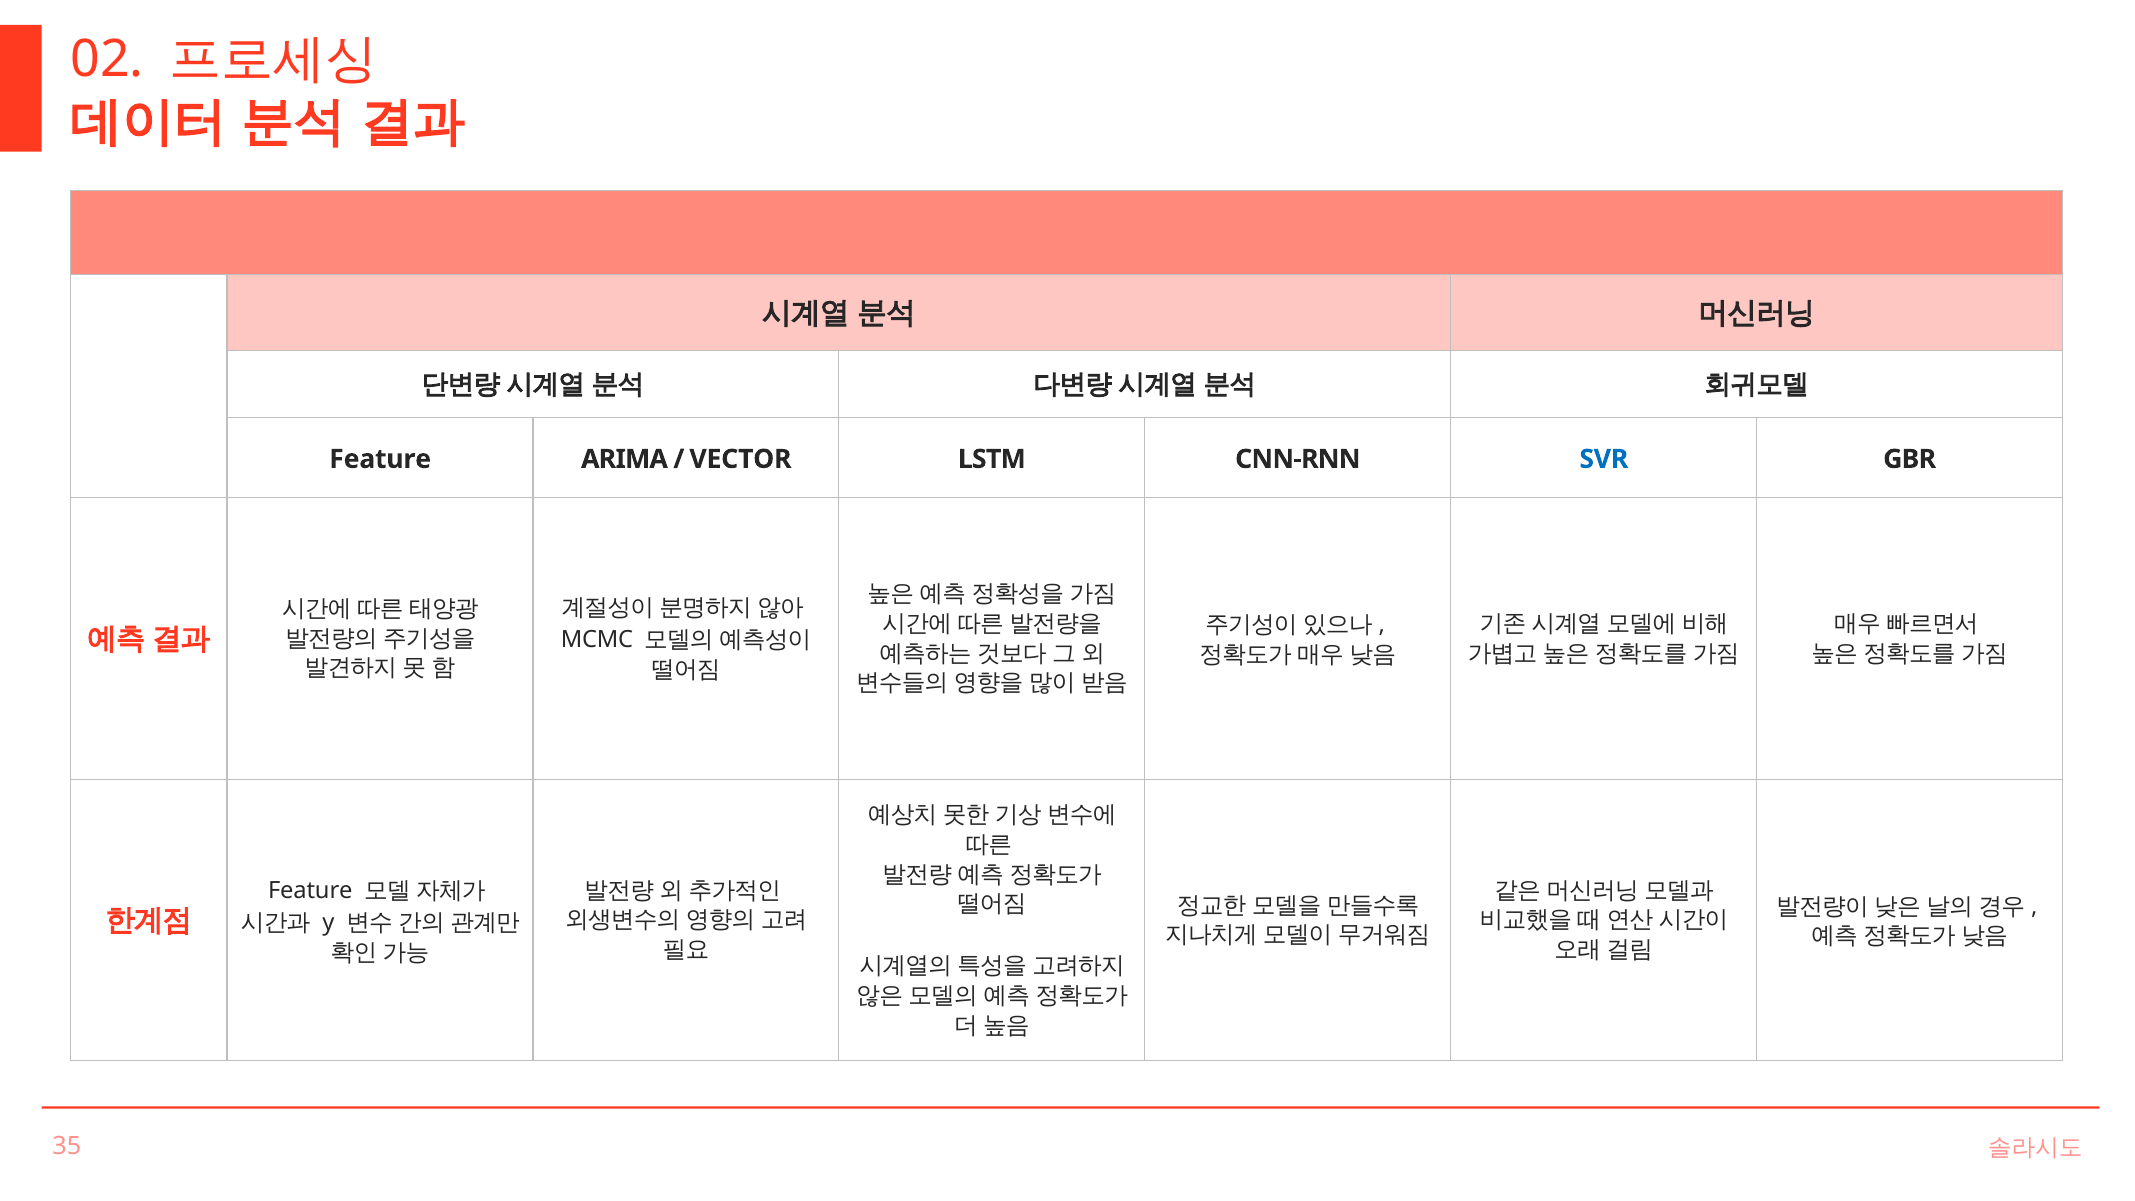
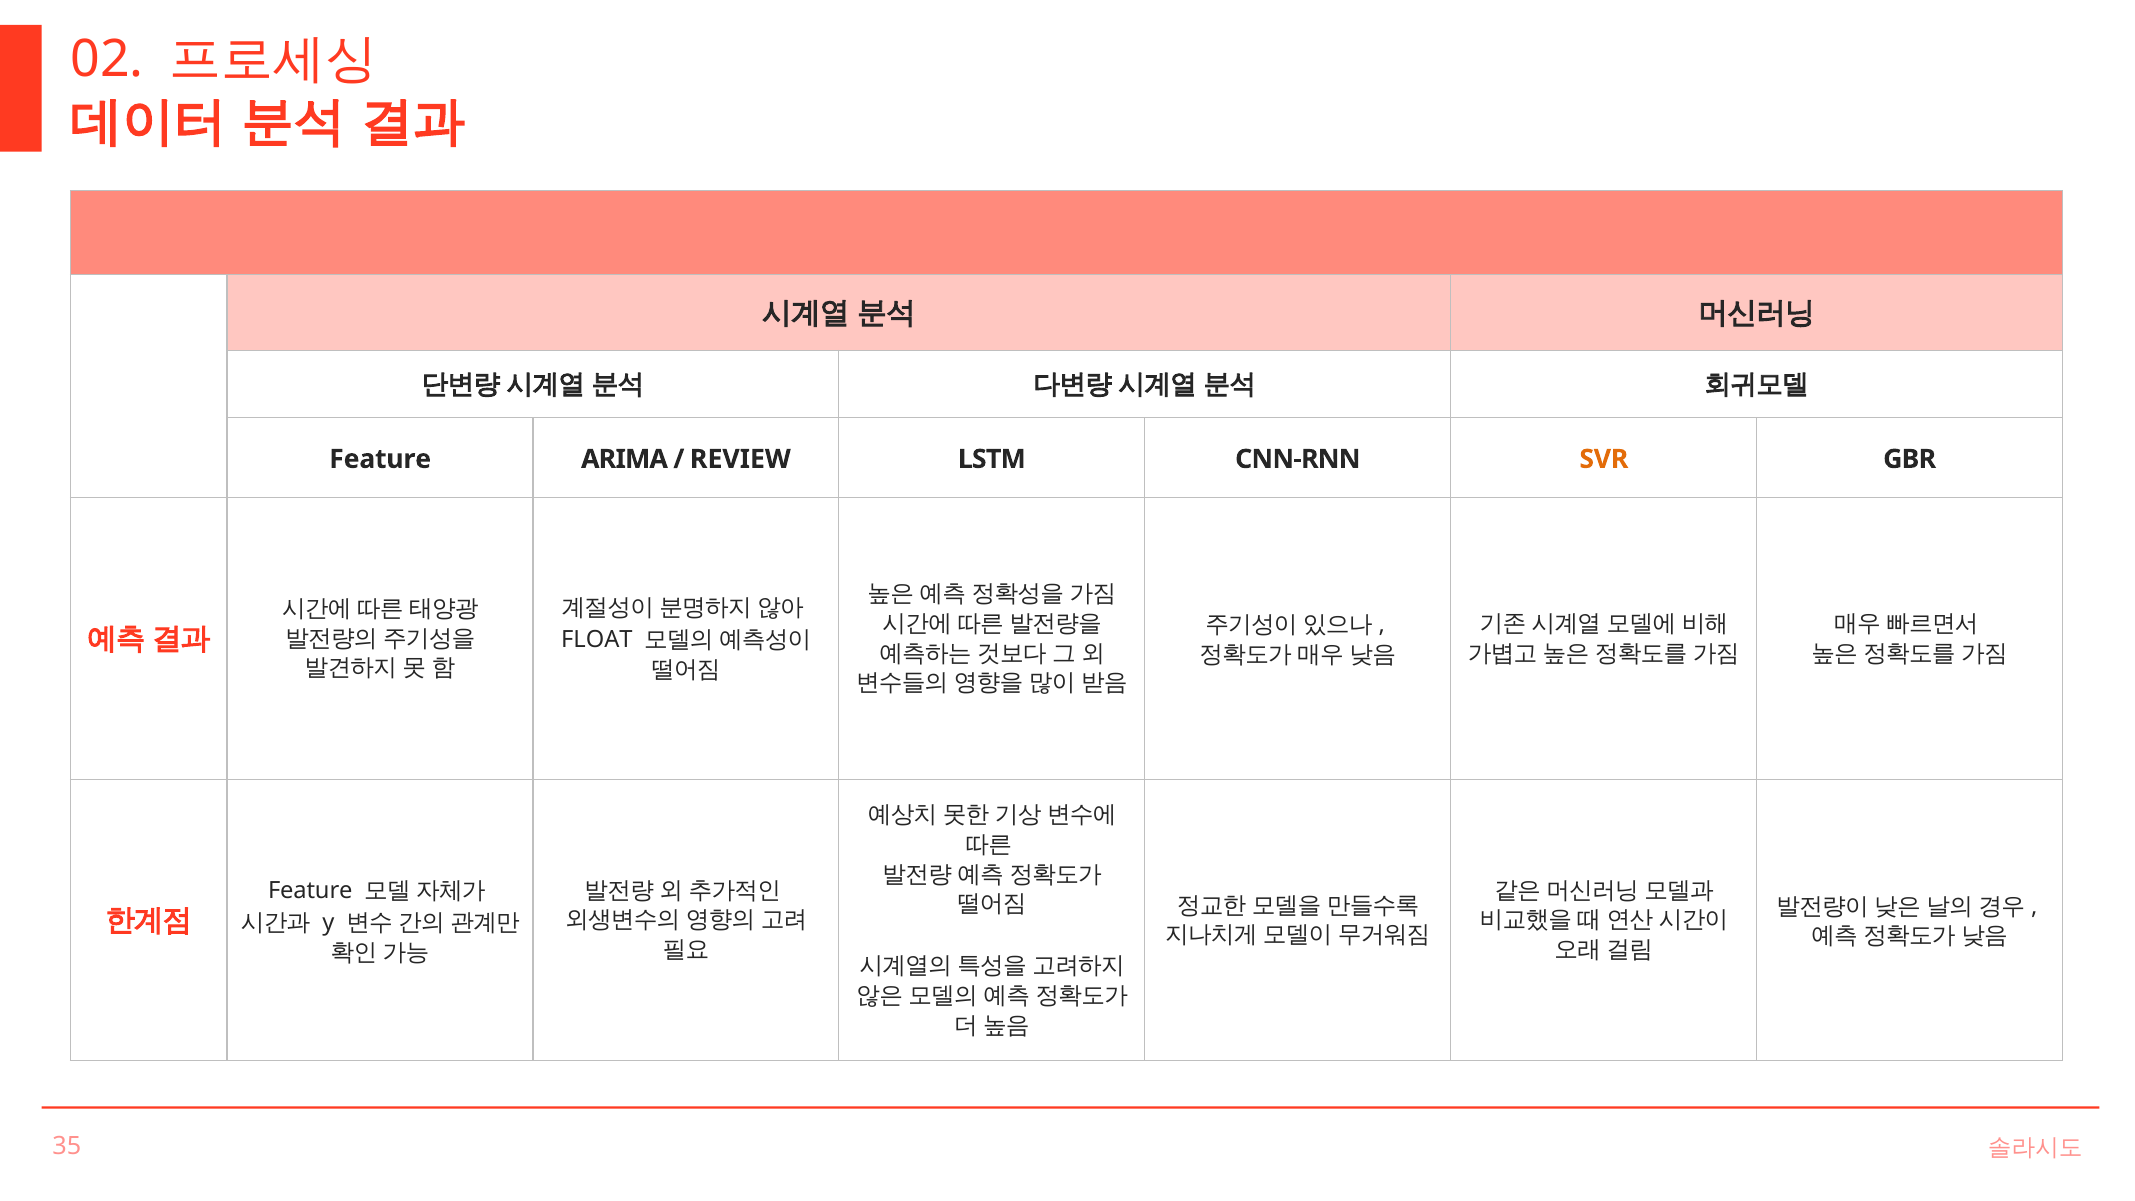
VECTOR: VECTOR -> REVIEW
SVR colour: blue -> orange
MCMC: MCMC -> FLOAT
